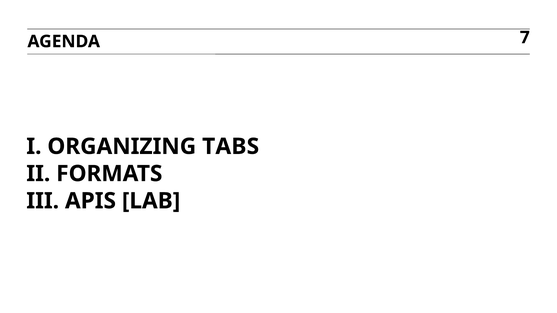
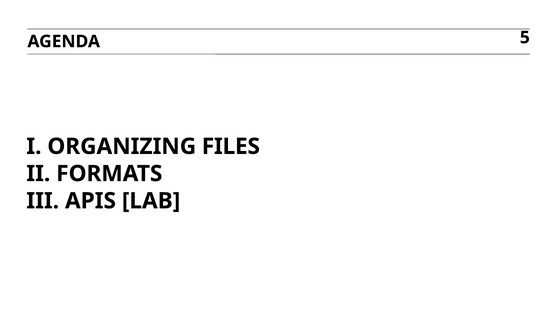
7: 7 -> 5
TABS: TABS -> FILES
